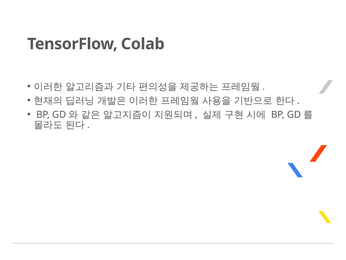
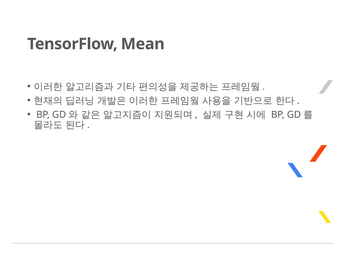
Colab: Colab -> Mean
